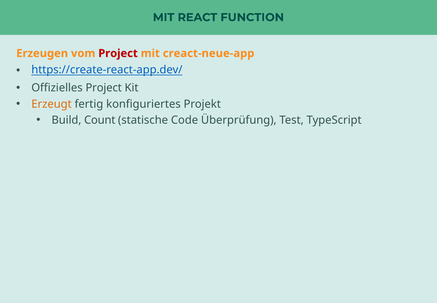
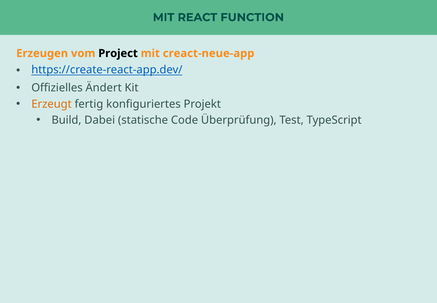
Project at (118, 53) colour: red -> black
Offizielles Project: Project -> Ändert
Count: Count -> Dabei
